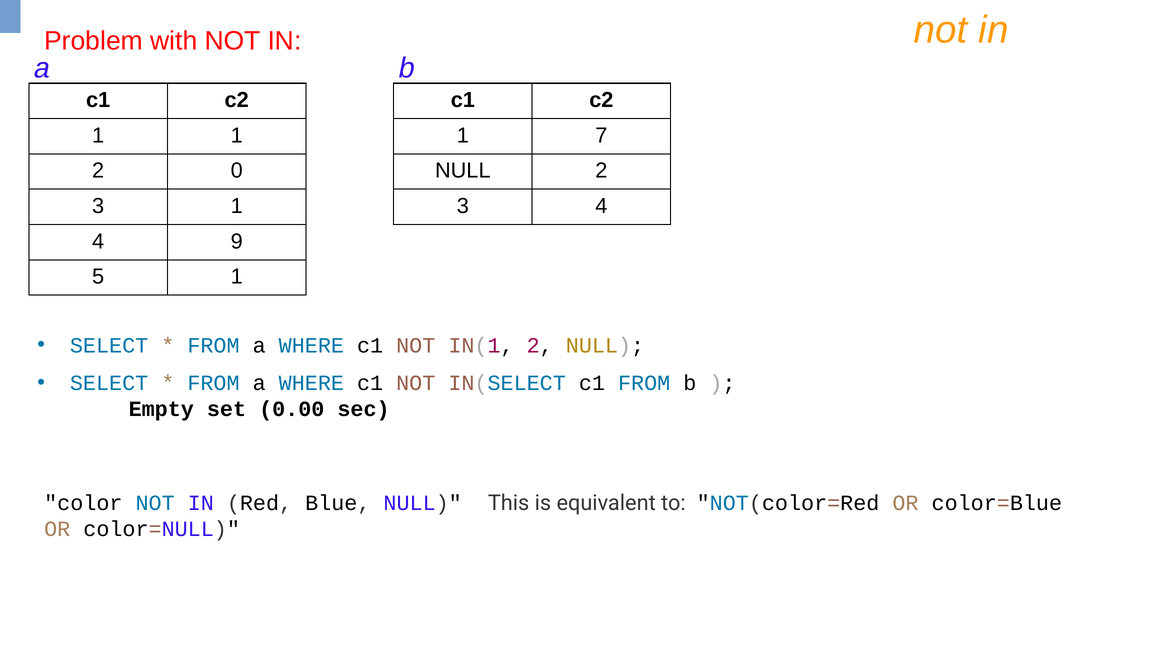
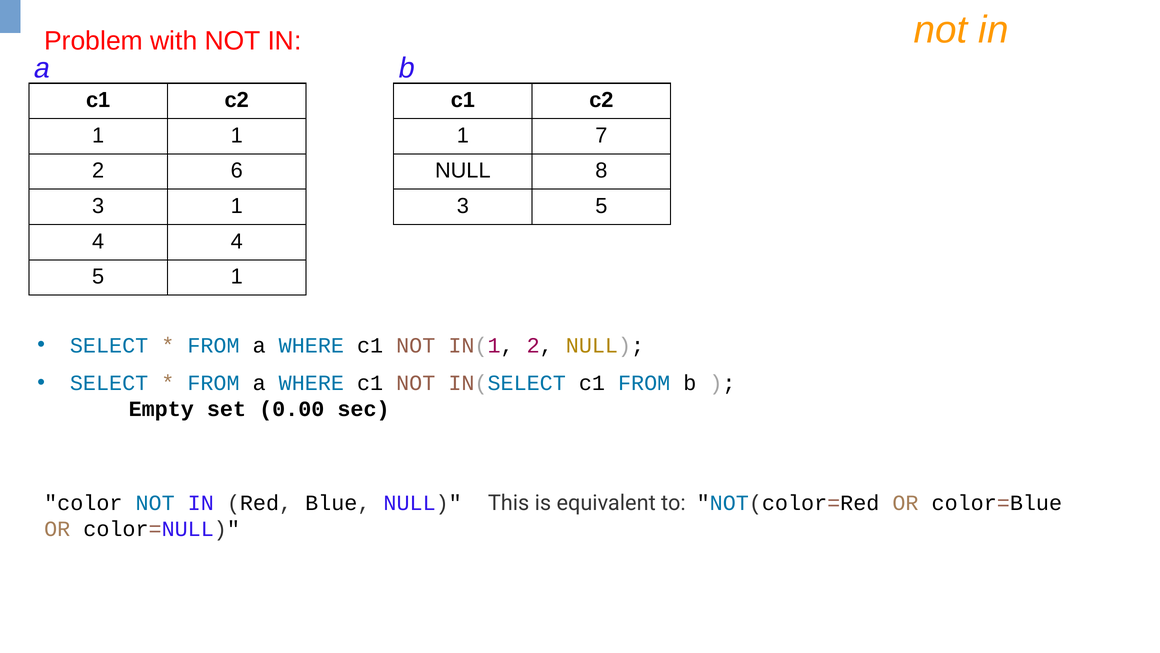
0: 0 -> 6
NULL 2: 2 -> 8
3 4: 4 -> 5
4 9: 9 -> 4
